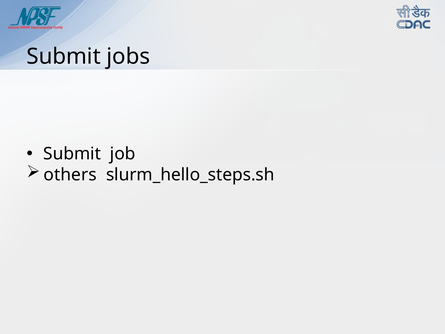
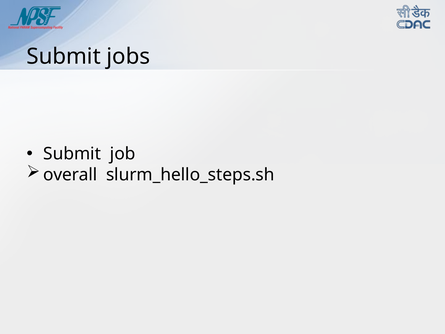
others: others -> overall
